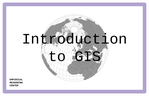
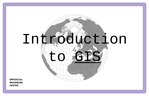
GIS underline: none -> present
